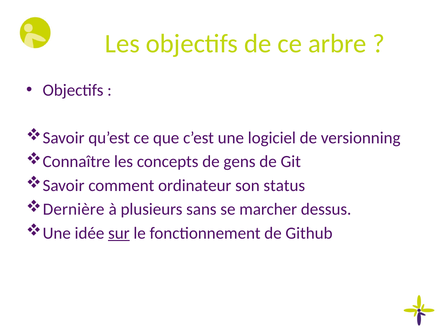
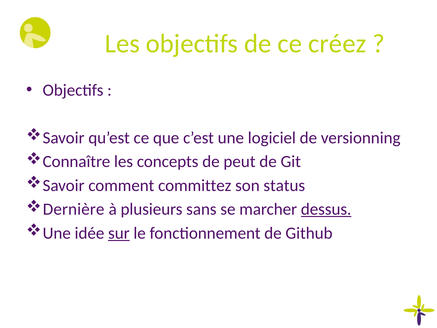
arbre: arbre -> créez
gens: gens -> peut
ordinateur: ordinateur -> committez
dessus underline: none -> present
